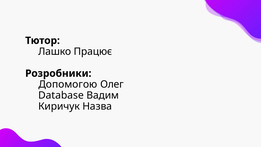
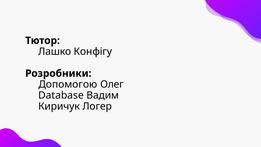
Працює: Працює -> Конфігу
Назва: Назва -> Логер
